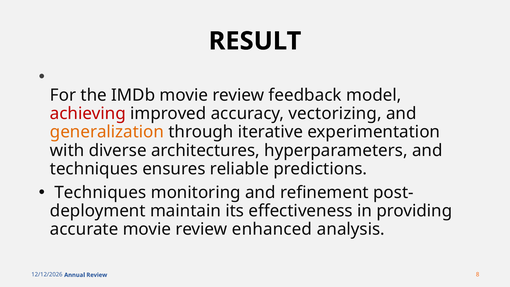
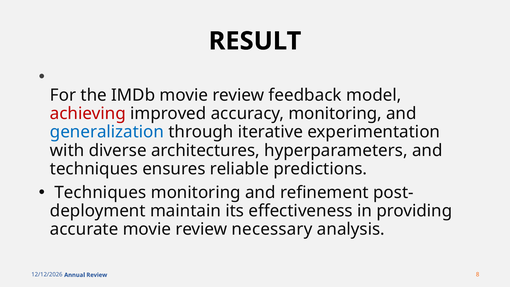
accuracy vectorizing: vectorizing -> monitoring
generalization colour: orange -> blue
enhanced: enhanced -> necessary
